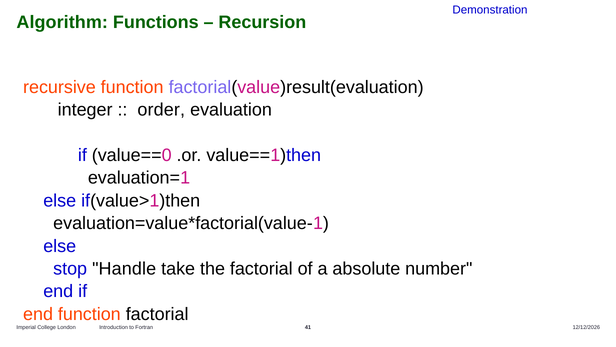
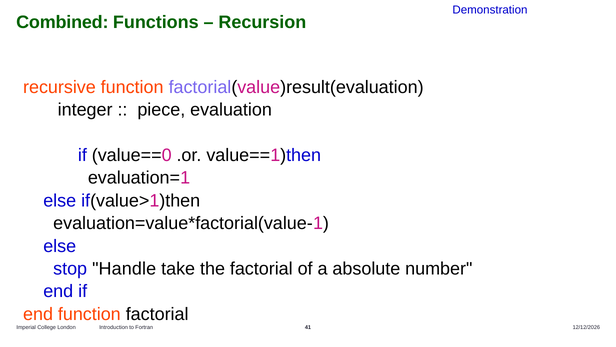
Algorithm: Algorithm -> Combined
order: order -> piece
